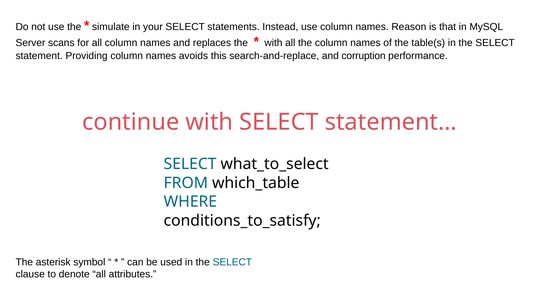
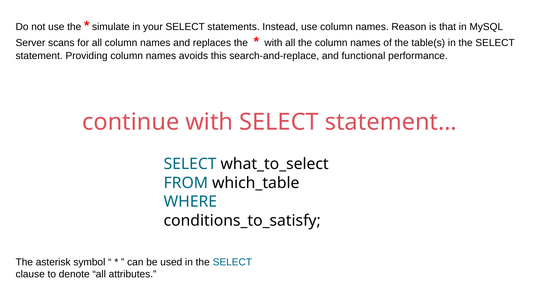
corruption: corruption -> functional
